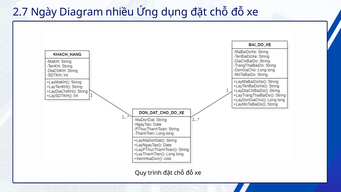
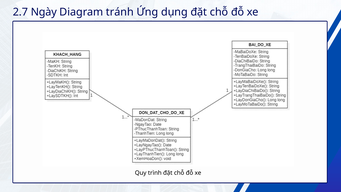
nhiều: nhiều -> tránh
